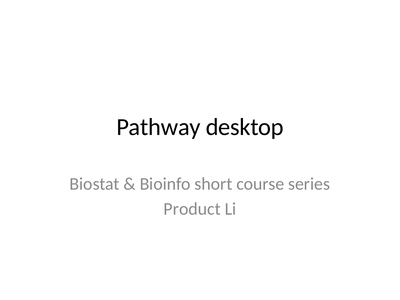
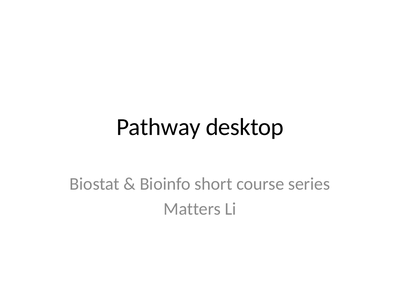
Product: Product -> Matters
